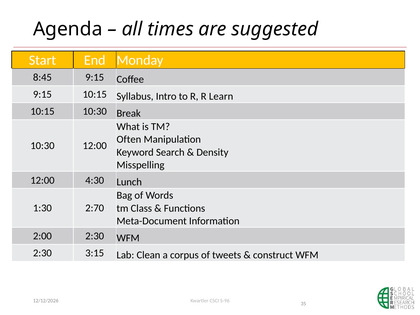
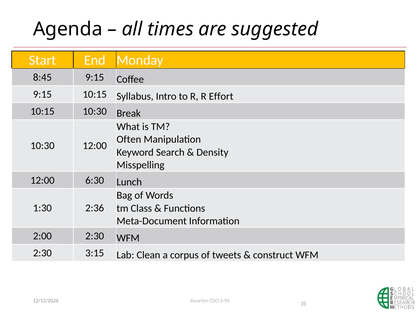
Learn: Learn -> Effort
4:30: 4:30 -> 6:30
2:70: 2:70 -> 2:36
